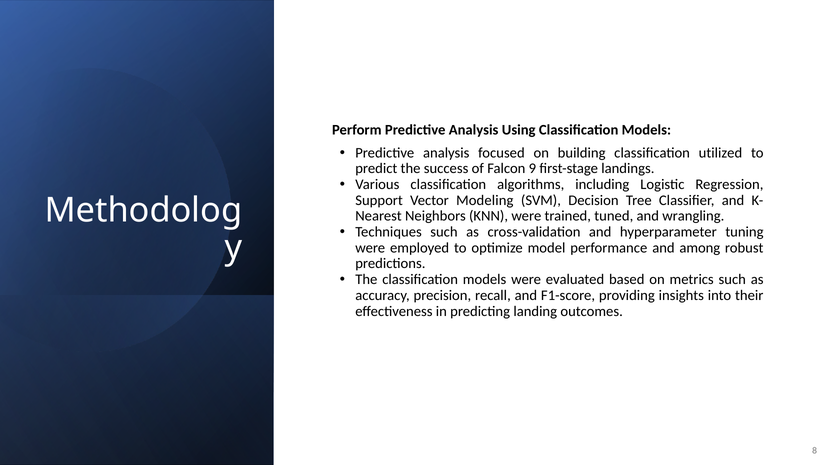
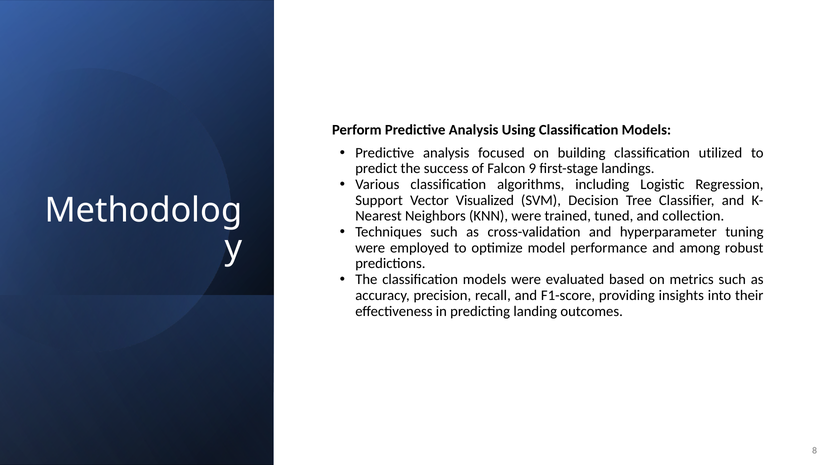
Modeling: Modeling -> Visualized
wrangling: wrangling -> collection
